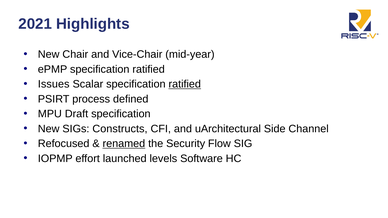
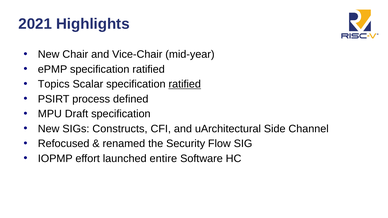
Issues: Issues -> Topics
renamed underline: present -> none
levels: levels -> entire
